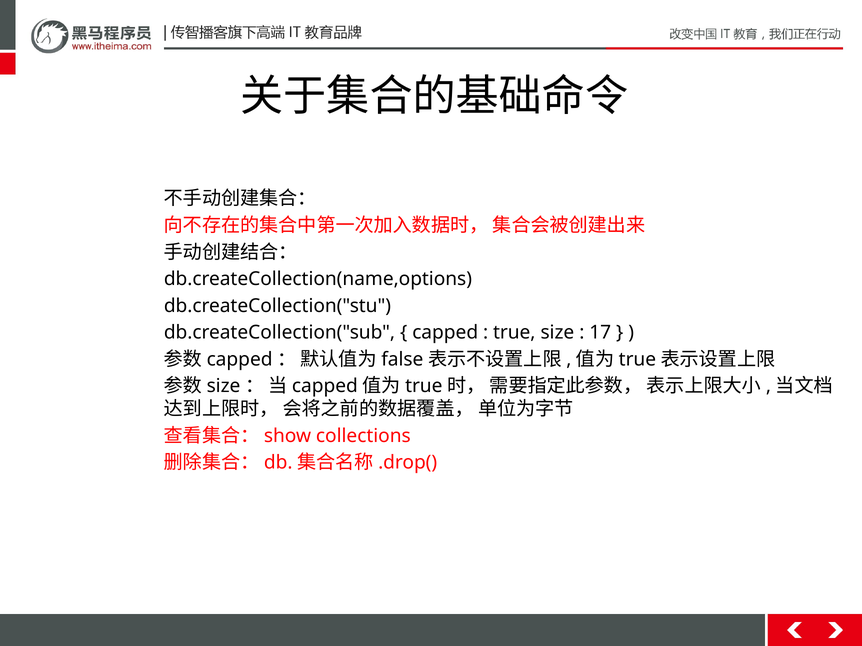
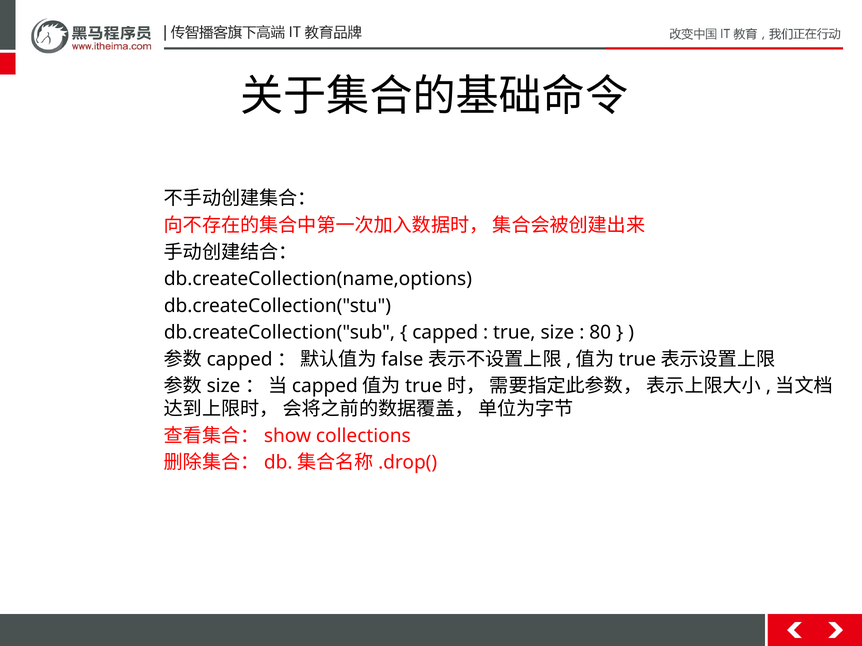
17: 17 -> 80
